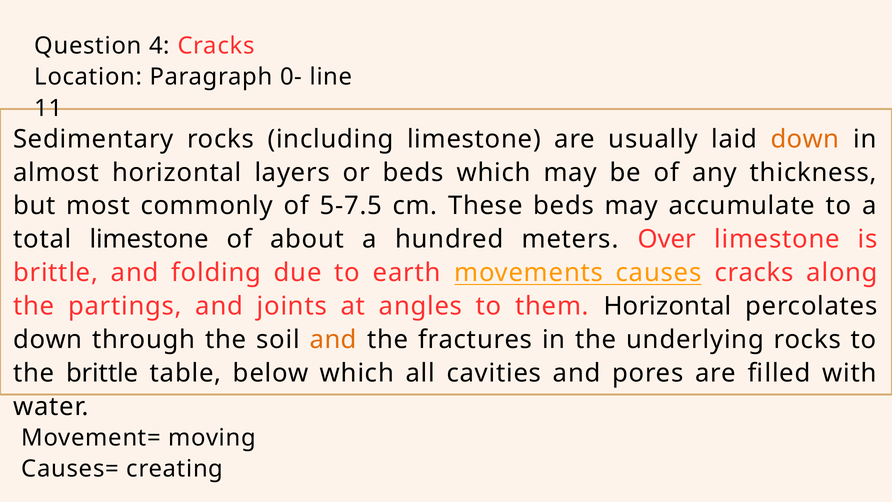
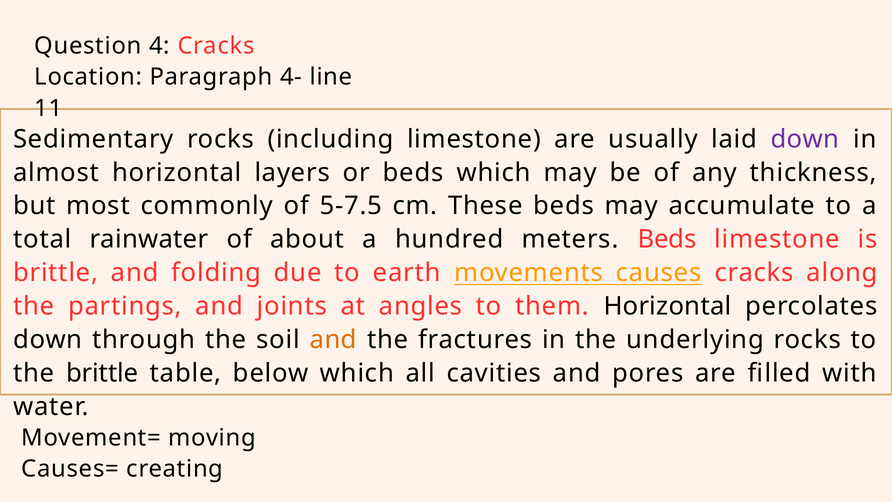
0-: 0- -> 4-
down at (805, 139) colour: orange -> purple
total limestone: limestone -> rainwater
meters Over: Over -> Beds
